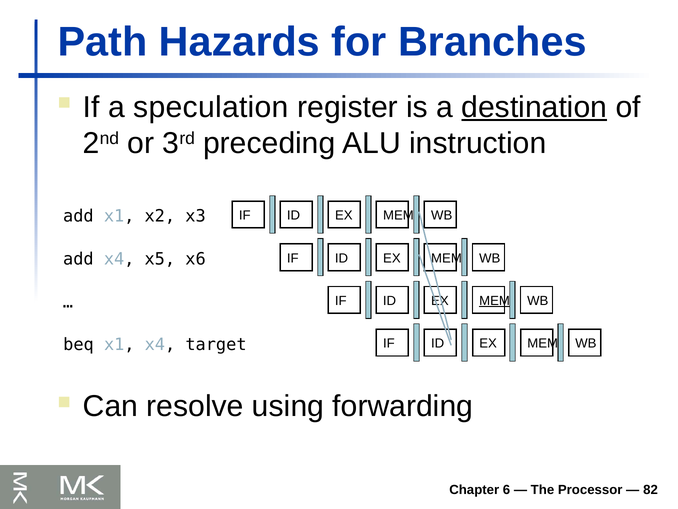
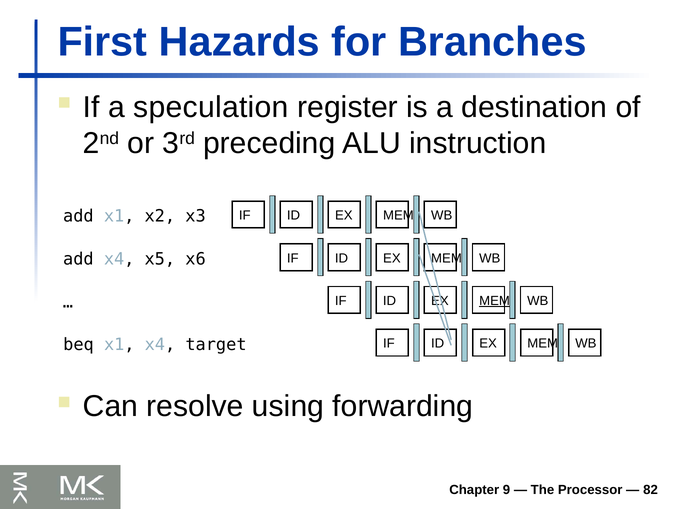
Path: Path -> First
destination underline: present -> none
6: 6 -> 9
